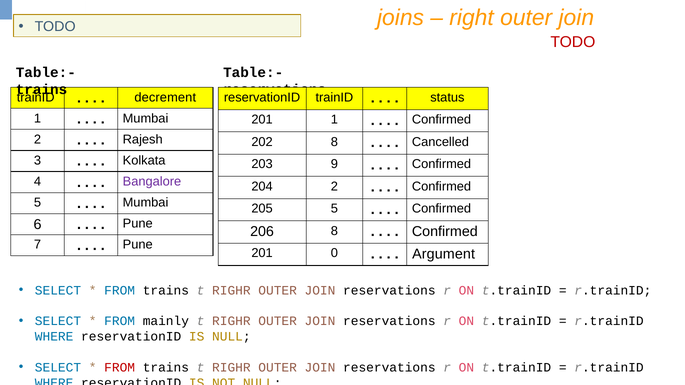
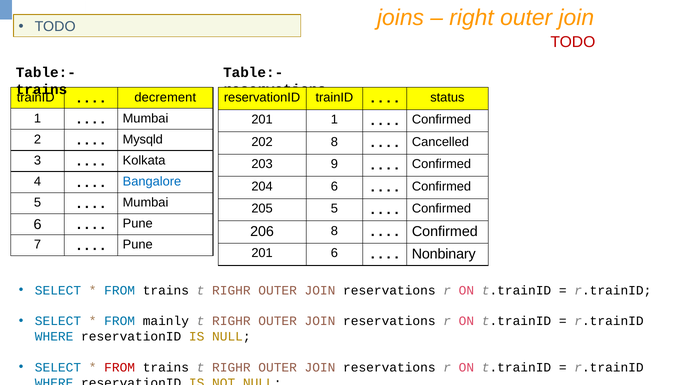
Rajesh: Rajesh -> Mysqld
Bangalore colour: purple -> blue
204 2: 2 -> 6
201 0: 0 -> 6
Argument: Argument -> Nonbinary
